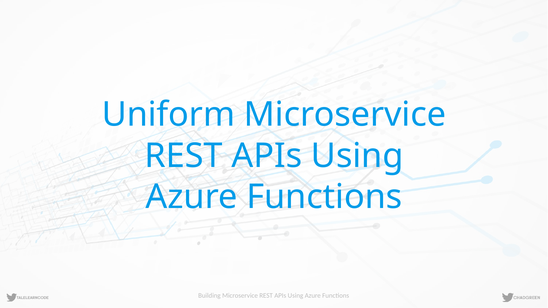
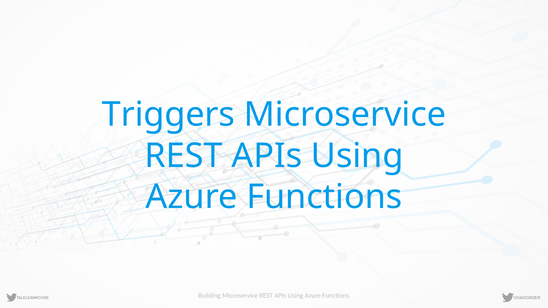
Uniform: Uniform -> Triggers
